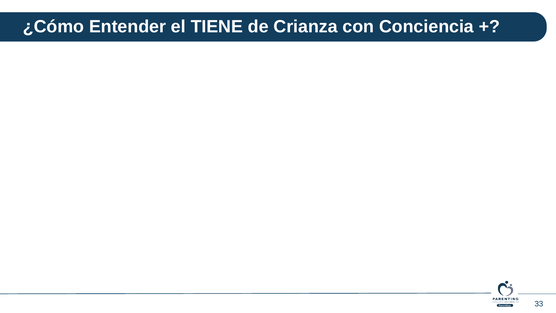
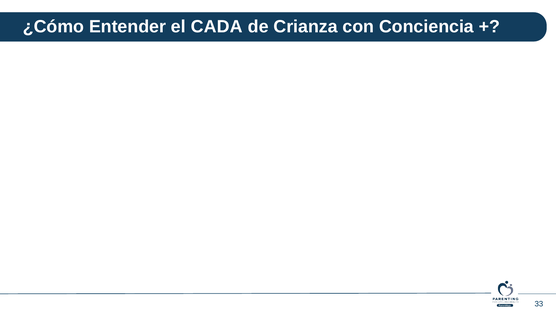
TIENE: TIENE -> CADA
